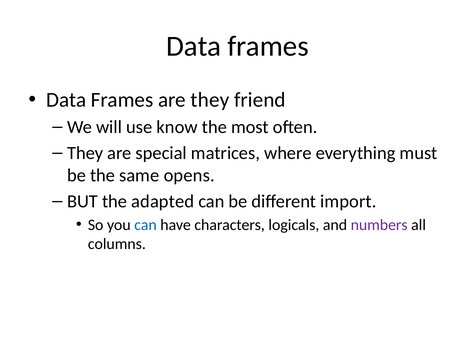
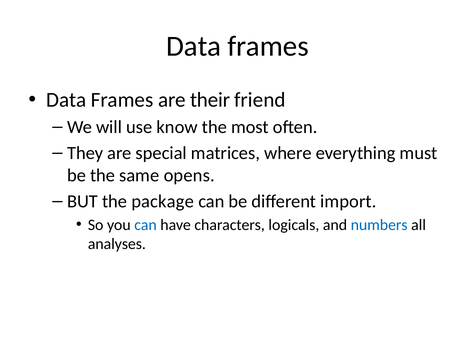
are they: they -> their
adapted: adapted -> package
numbers colour: purple -> blue
columns: columns -> analyses
